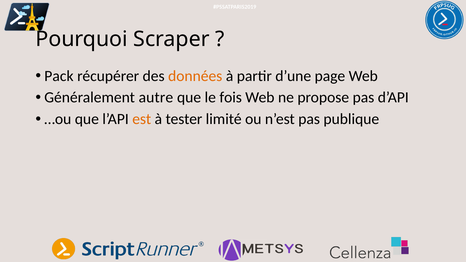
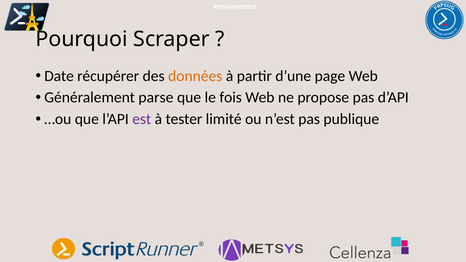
Pack: Pack -> Date
autre: autre -> parse
est colour: orange -> purple
